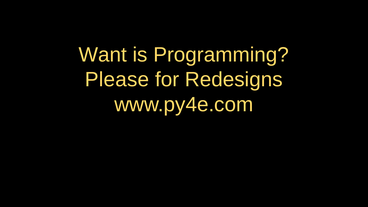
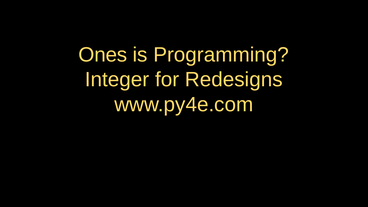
Want: Want -> Ones
Please: Please -> Integer
